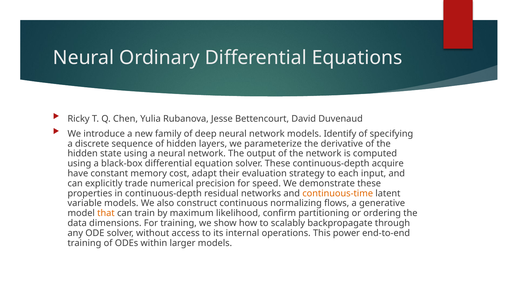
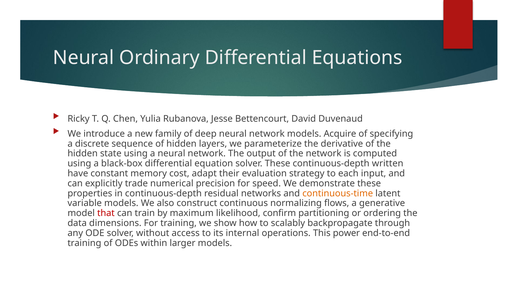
Identify: Identify -> Acquire
acquire: acquire -> written
that colour: orange -> red
